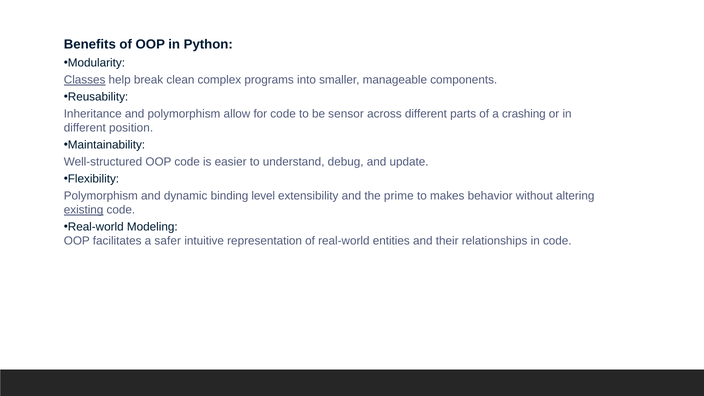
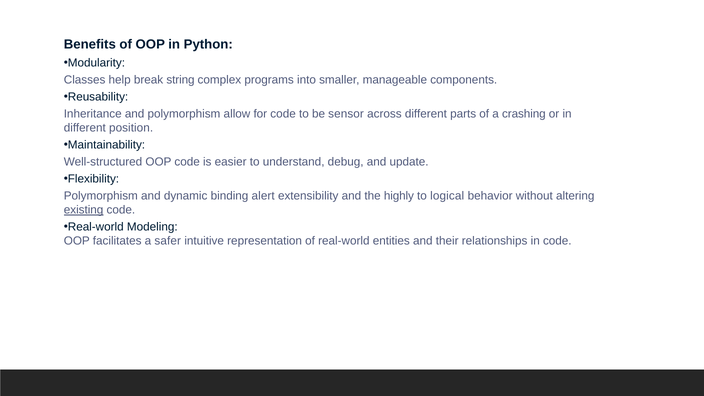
Classes underline: present -> none
clean: clean -> string
level: level -> alert
prime: prime -> highly
makes: makes -> logical
